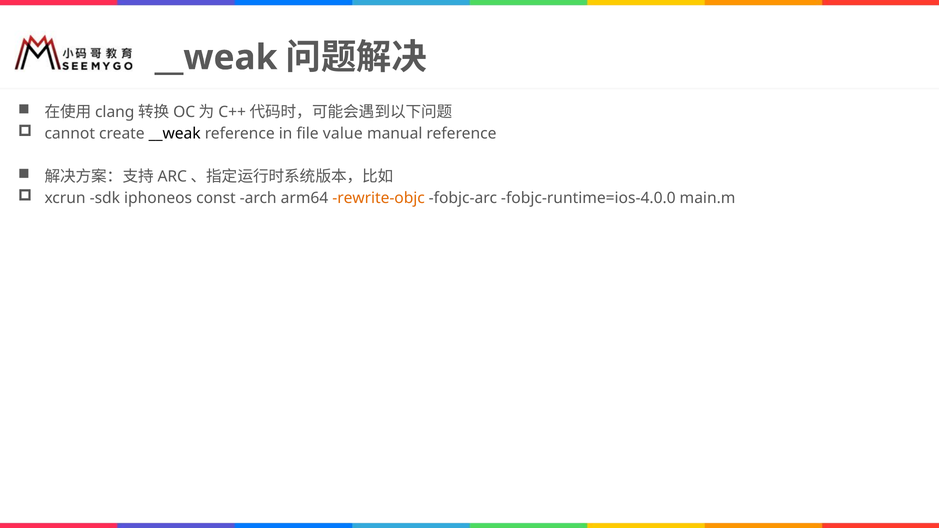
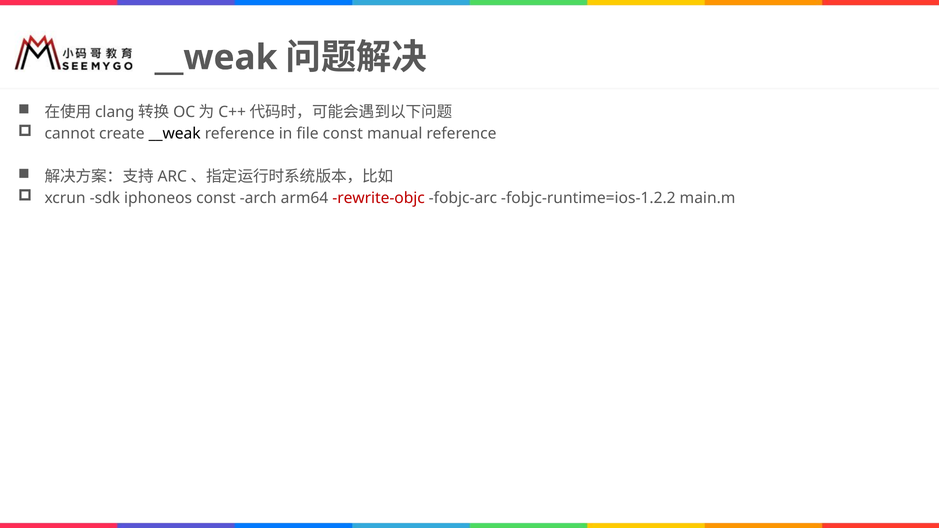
file value: value -> const
rewrite-objc colour: orange -> red
fobjc-runtime=ios-4.0.0: fobjc-runtime=ios-4.0.0 -> fobjc-runtime=ios-1.2.2
